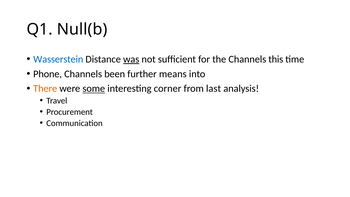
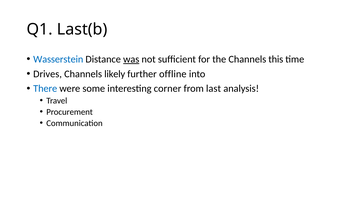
Null(b: Null(b -> Last(b
Phone: Phone -> Drives
been: been -> likely
means: means -> offline
There colour: orange -> blue
some underline: present -> none
